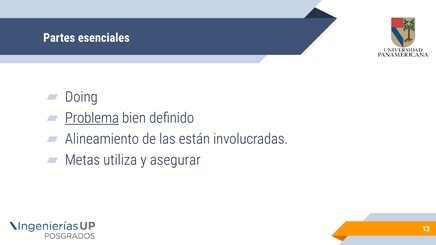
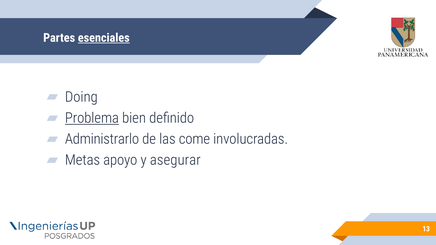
esenciales underline: none -> present
Alineamiento: Alineamiento -> Administrarlo
están: están -> come
utiliza: utiliza -> apoyo
